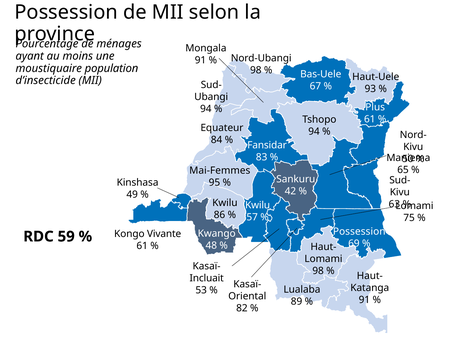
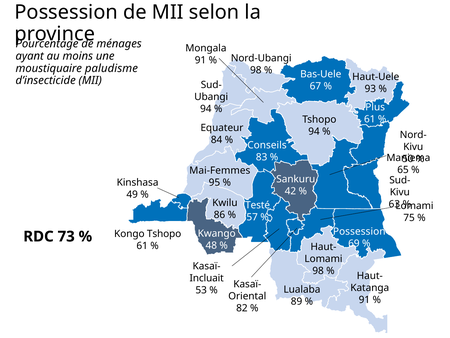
population: population -> paludisme
Fansidar: Fansidar -> Conseils
Kwilu at (258, 205): Kwilu -> Testé
Kongo Vivante: Vivante -> Tshopo
59: 59 -> 73
